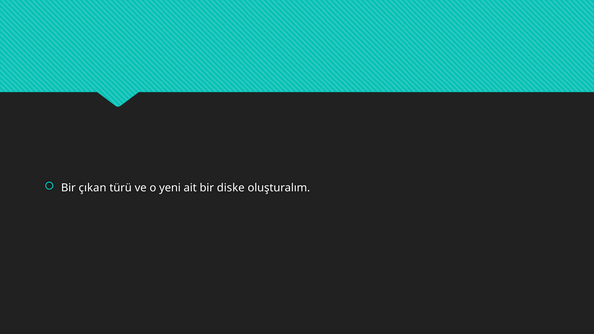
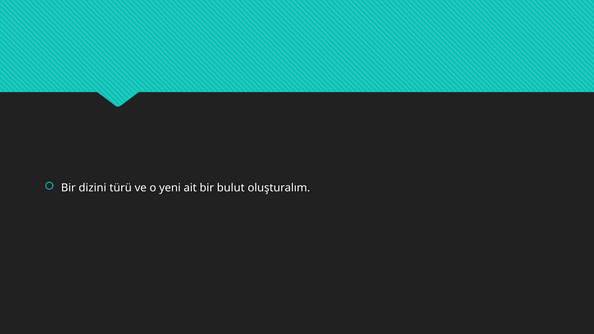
çıkan: çıkan -> dizini
diske: diske -> bulut
